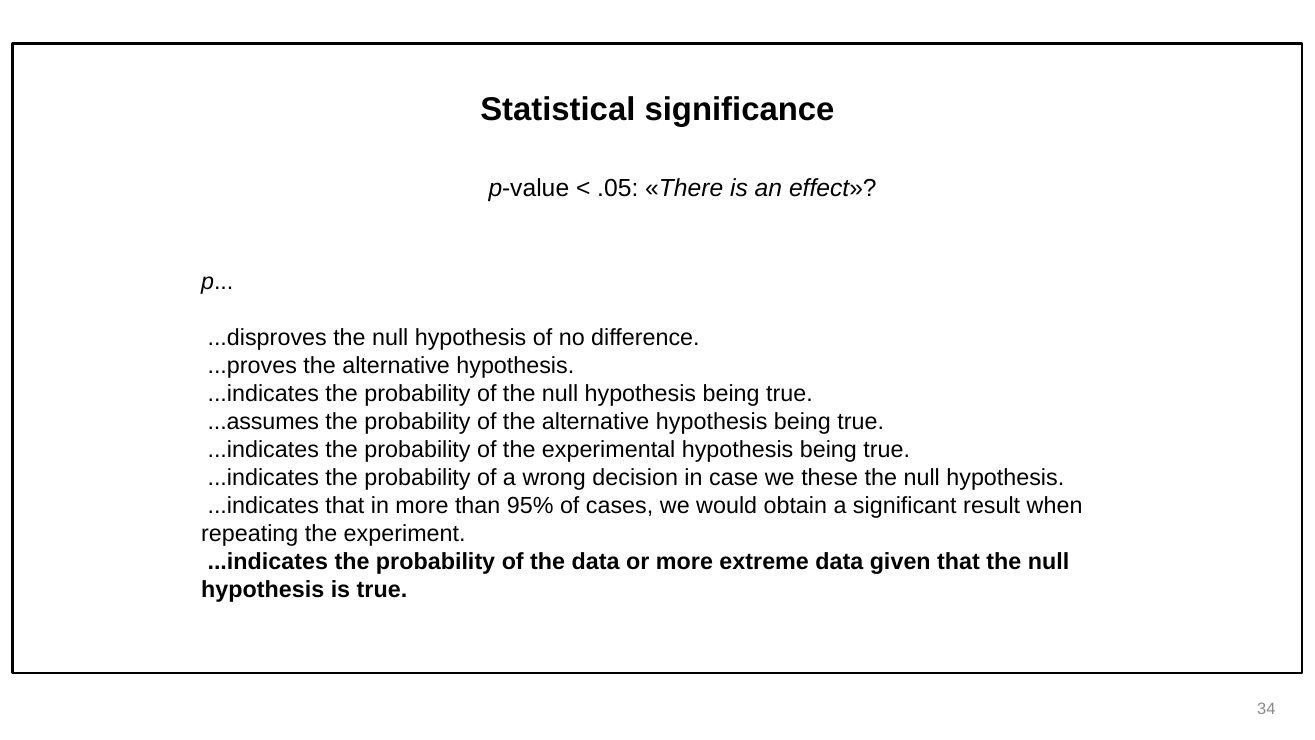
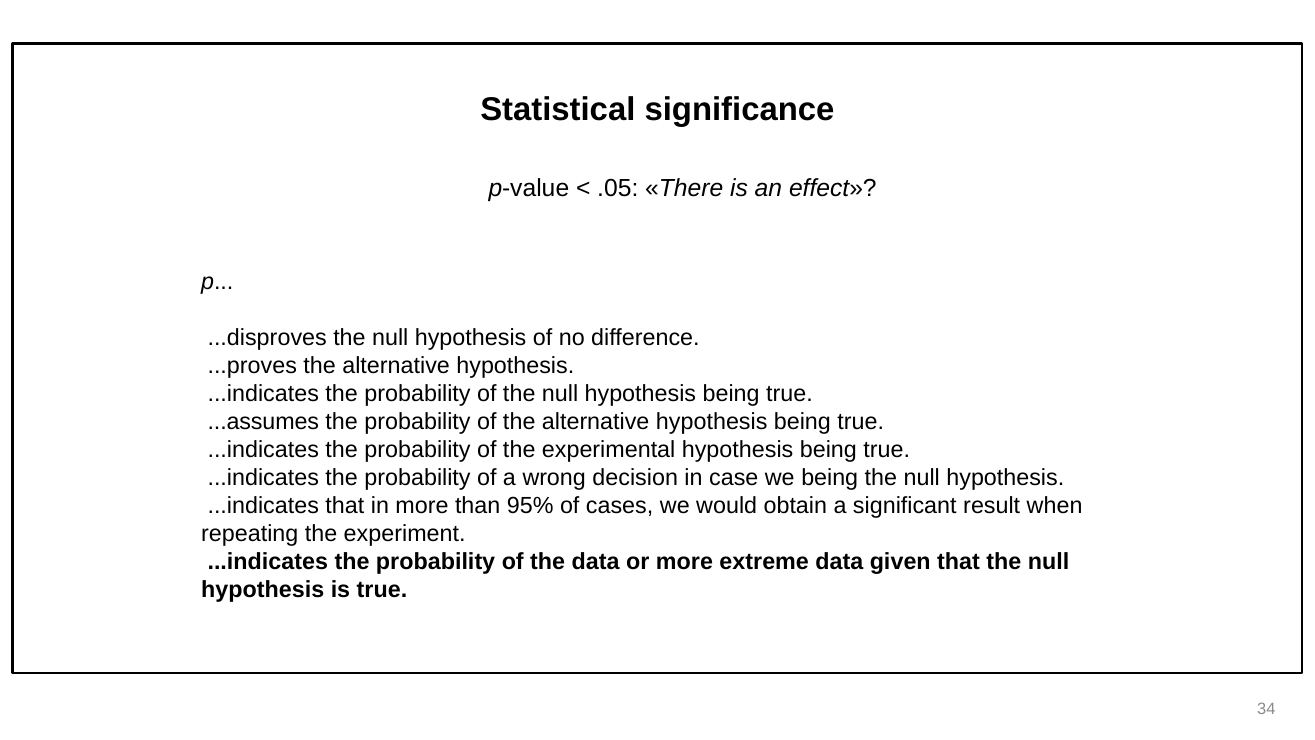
we these: these -> being
